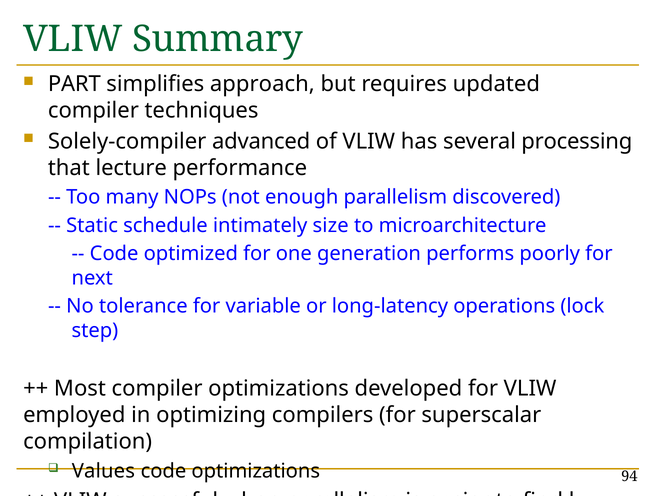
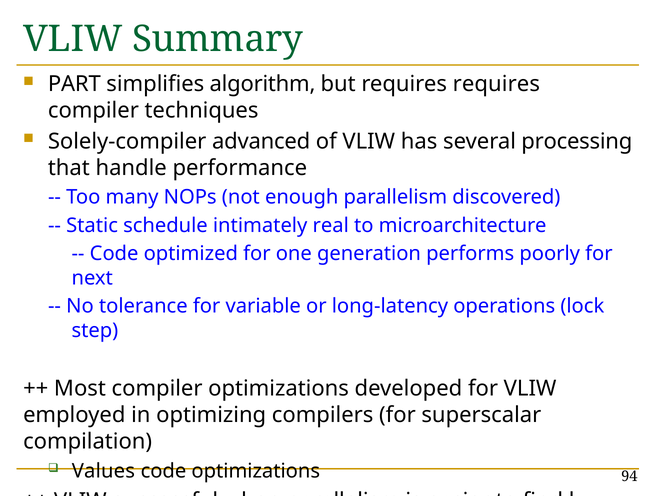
approach: approach -> algorithm
requires updated: updated -> requires
lecture: lecture -> handle
size: size -> real
